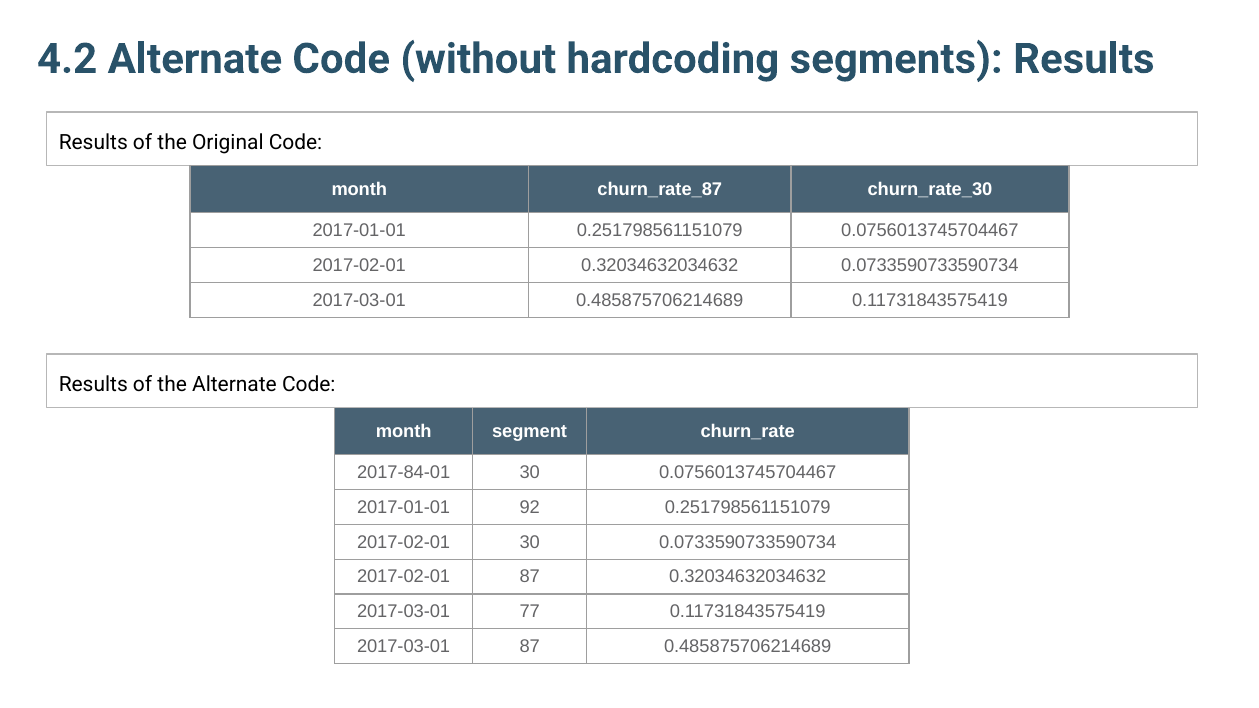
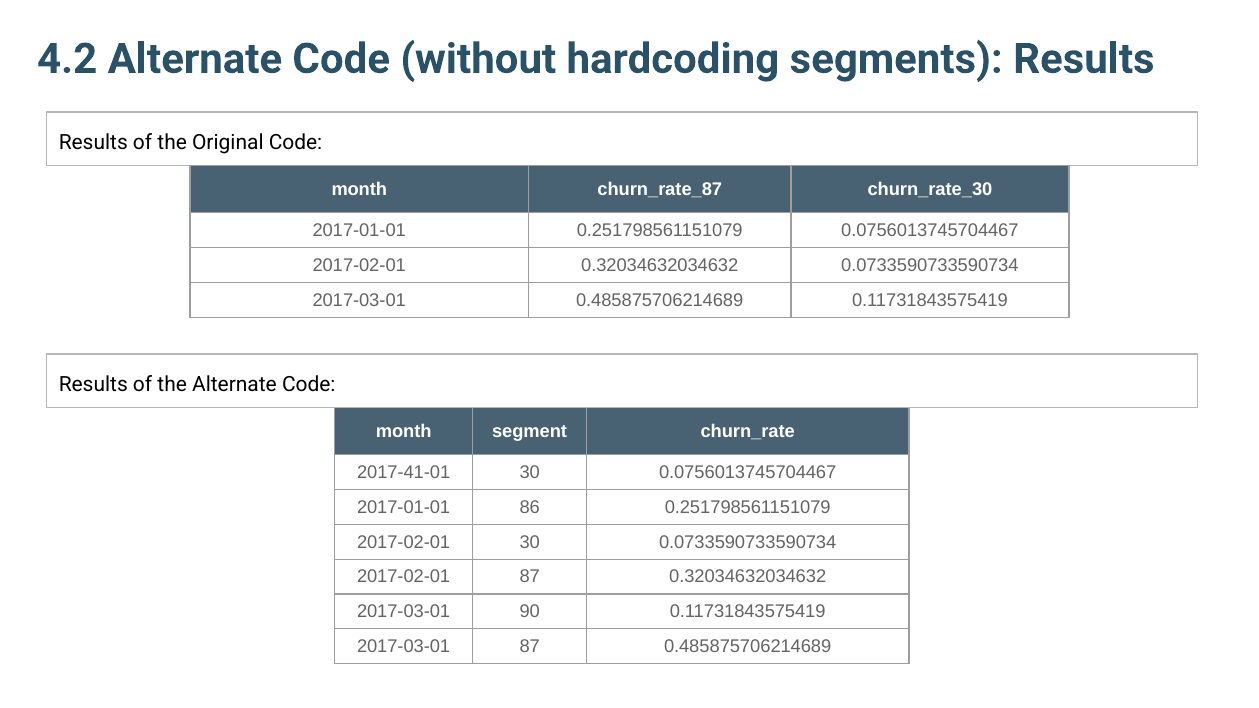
2017-84-01: 2017-84-01 -> 2017-41-01
92: 92 -> 86
77: 77 -> 90
